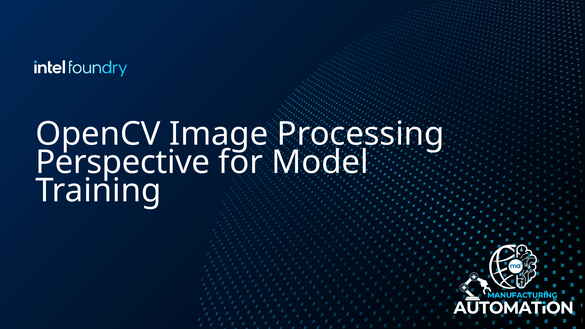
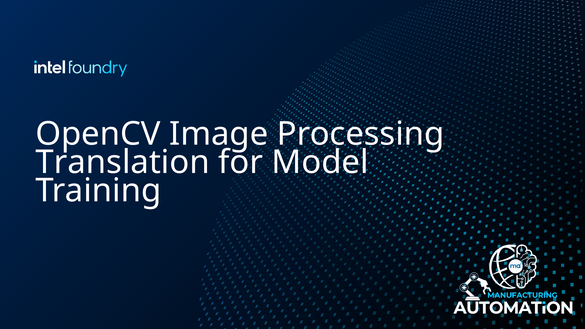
Perspective: Perspective -> Translation
